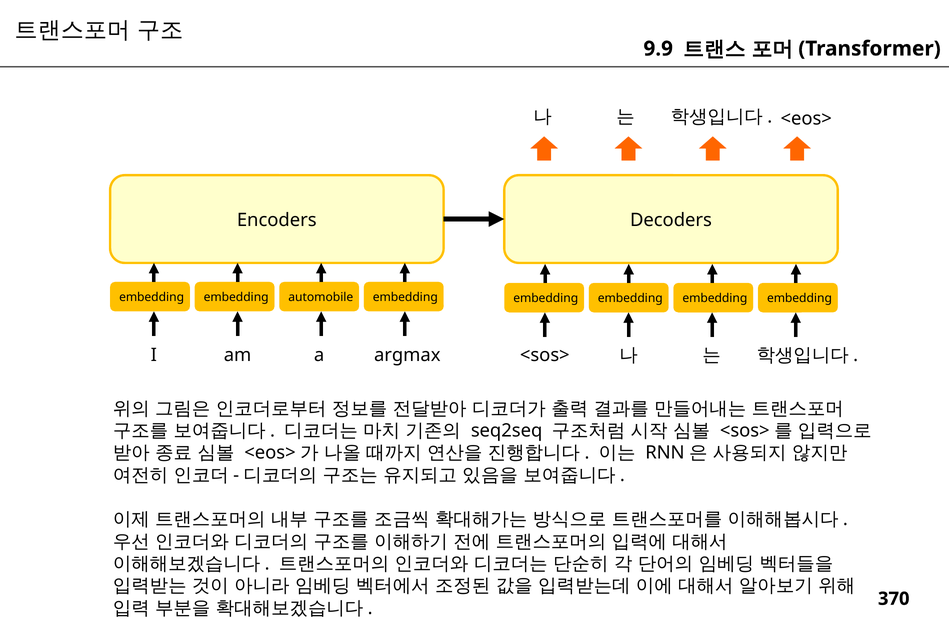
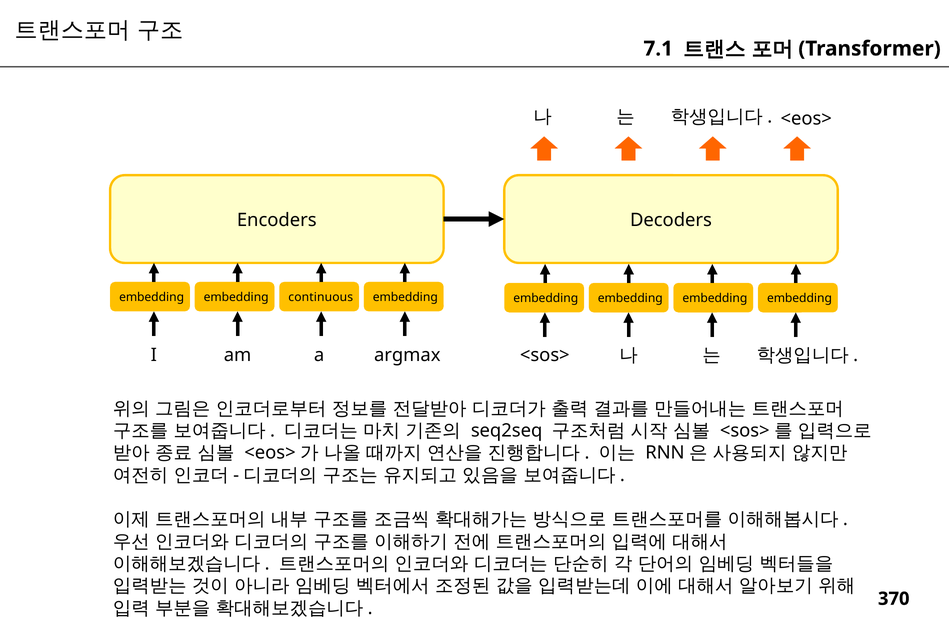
9.9: 9.9 -> 7.1
automobile: automobile -> continuous
